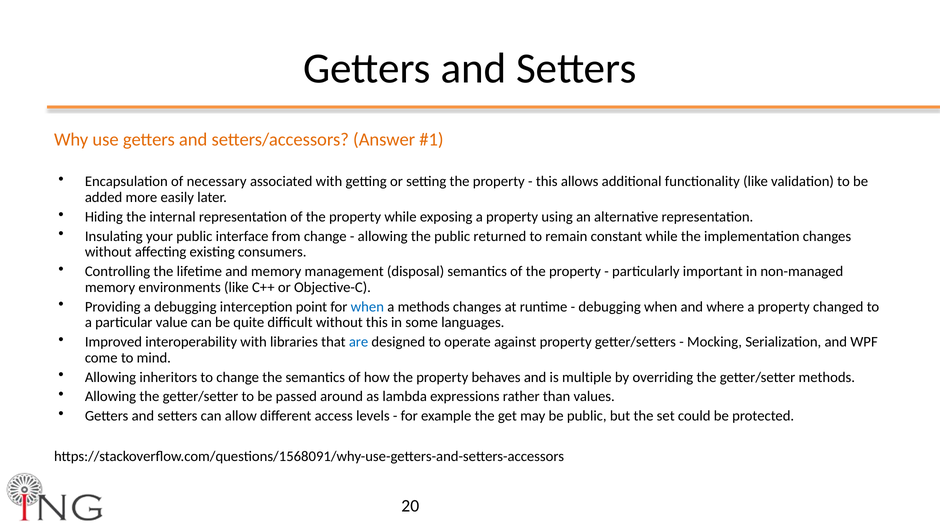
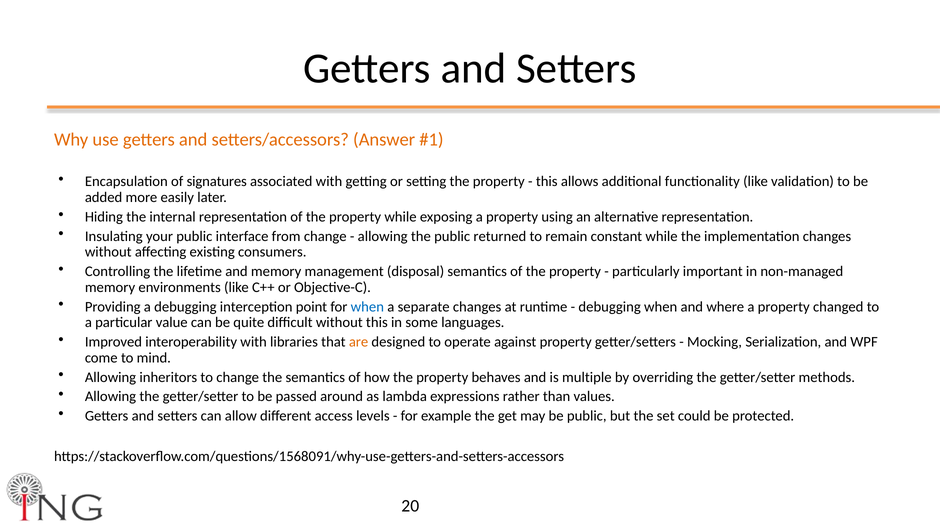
necessary: necessary -> signatures
a methods: methods -> separate
are colour: blue -> orange
